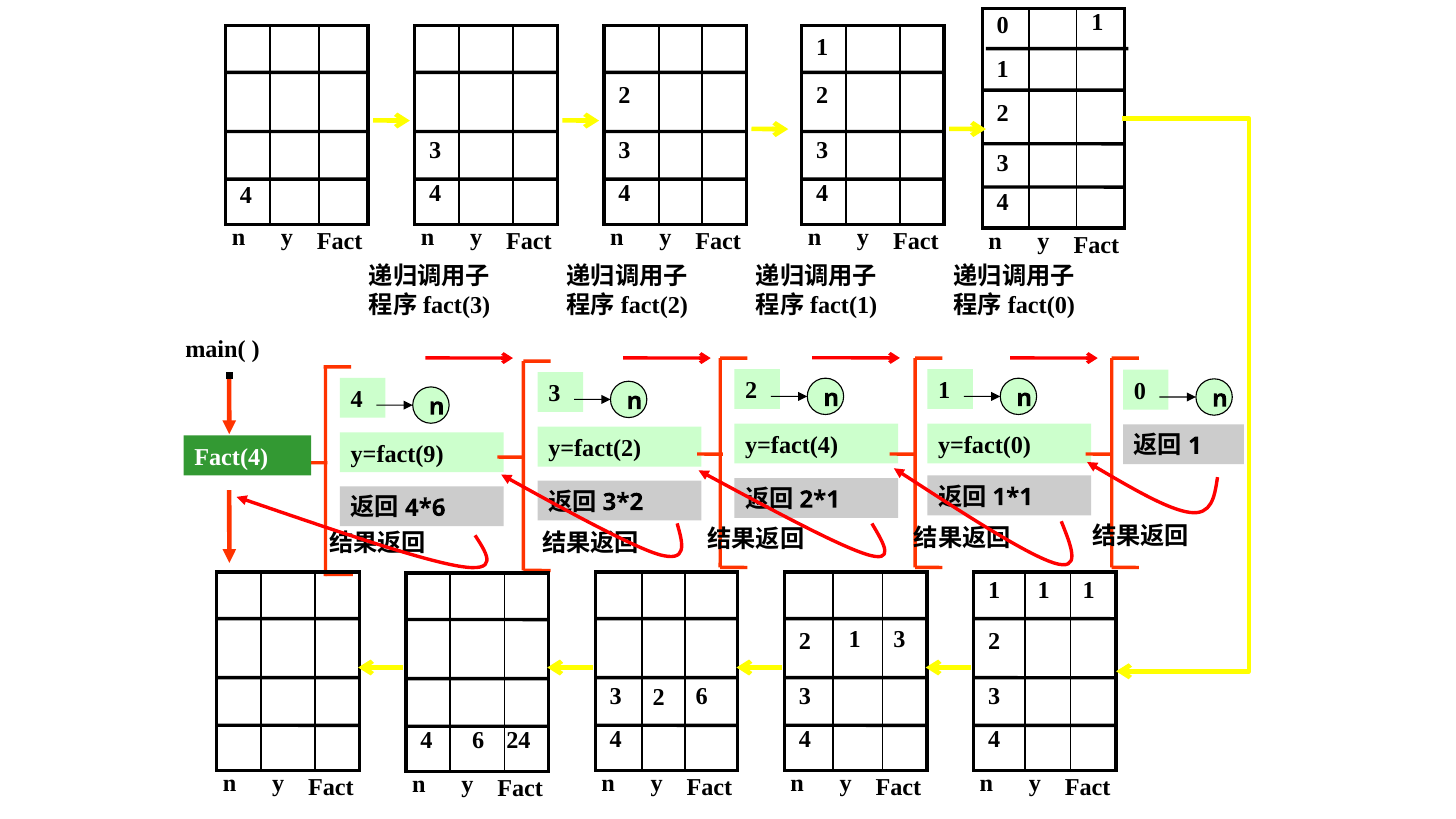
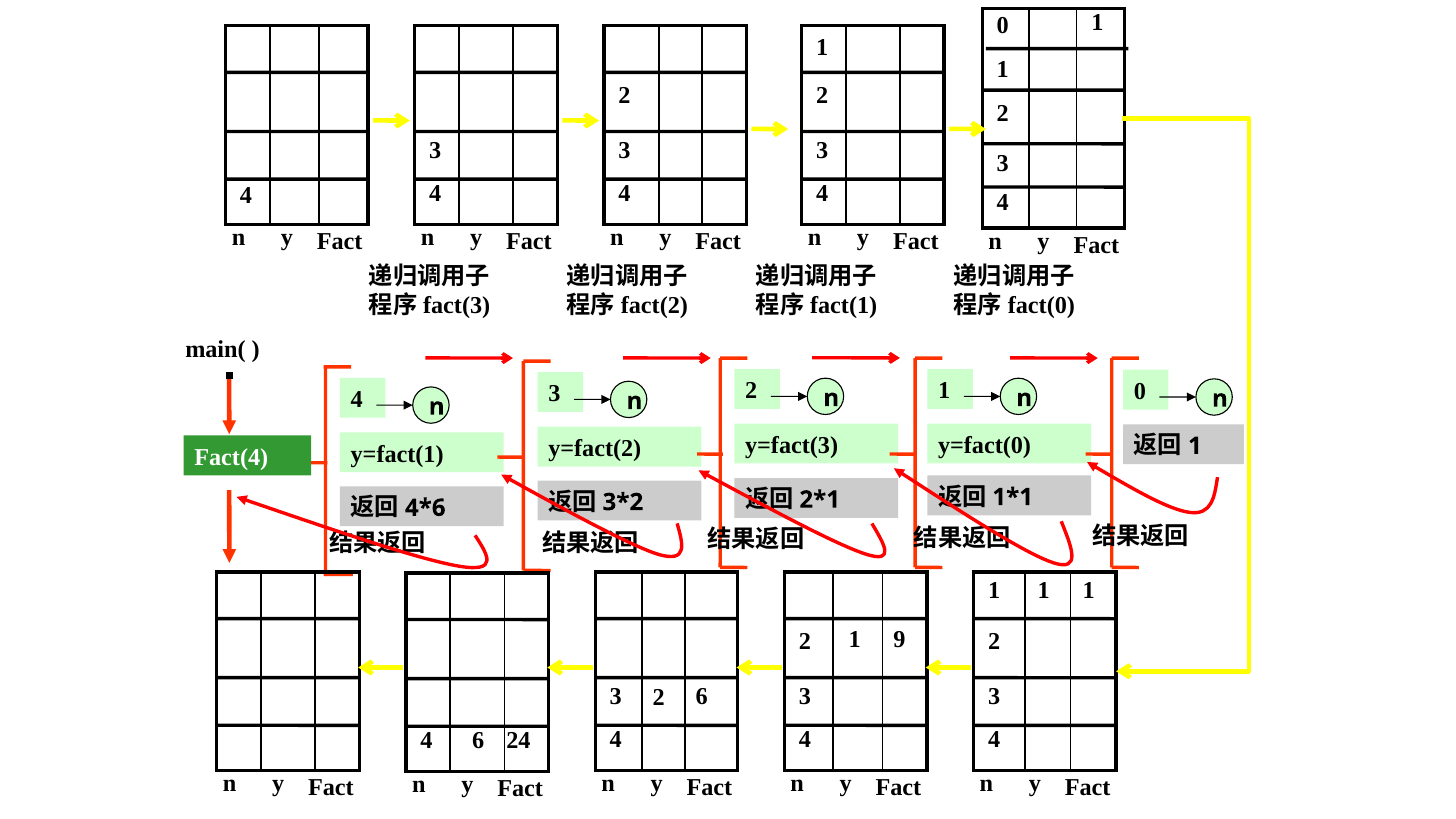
y=fact(4: y=fact(4 -> y=fact(3
y=fact(9: y=fact(9 -> y=fact(1
2 3: 3 -> 9
